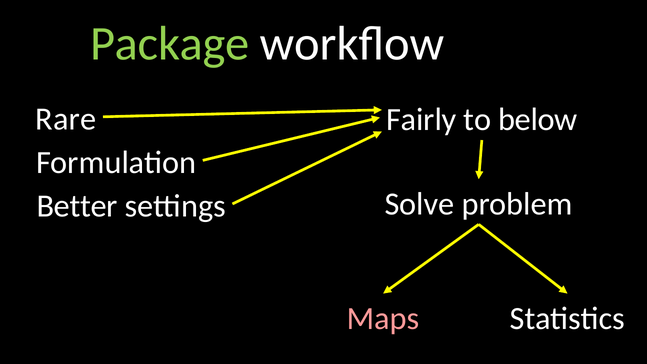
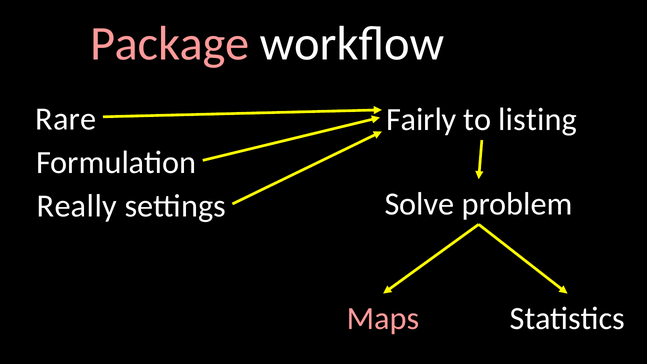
Package colour: light green -> pink
below: below -> listing
Better: Better -> Really
